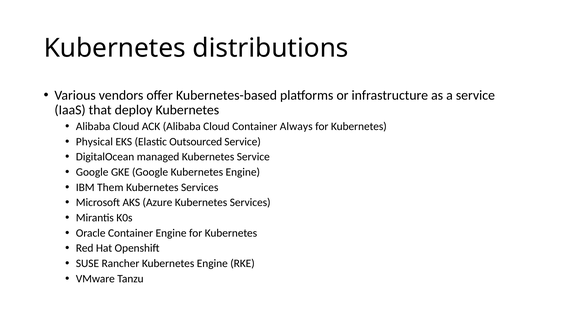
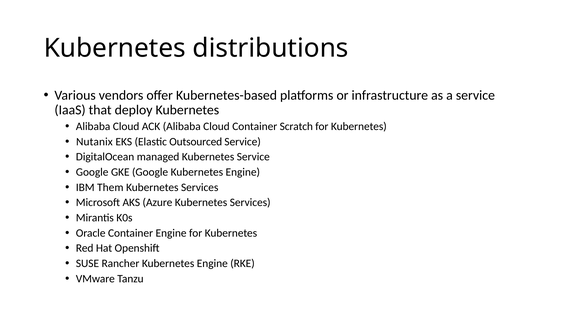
Always: Always -> Scratch
Physical: Physical -> Nutanix
